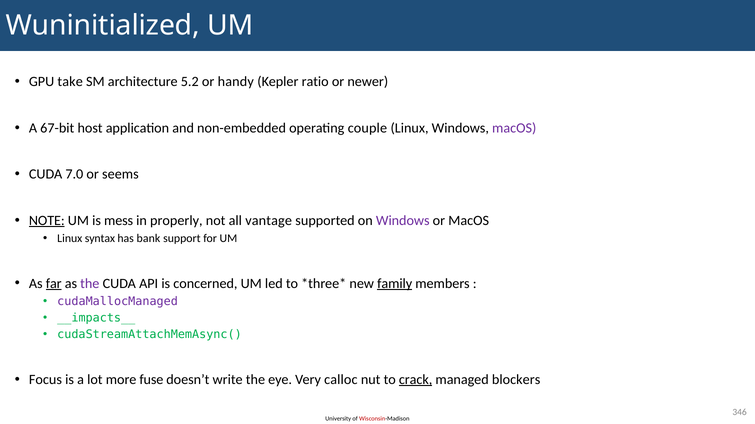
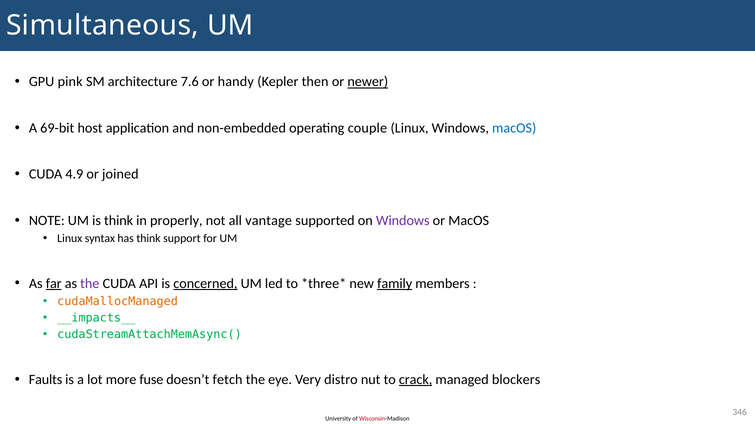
Wuninitialized: Wuninitialized -> Simultaneous
take: take -> pink
5.2: 5.2 -> 7.6
ratio: ratio -> then
newer underline: none -> present
67-bit: 67-bit -> 69-bit
macOS at (514, 128) colour: purple -> blue
7.0: 7.0 -> 4.9
seems: seems -> joined
NOTE underline: present -> none
is mess: mess -> think
has bank: bank -> think
concerned underline: none -> present
cudaMallocManaged colour: purple -> orange
Focus: Focus -> Faults
write: write -> fetch
calloc: calloc -> distro
